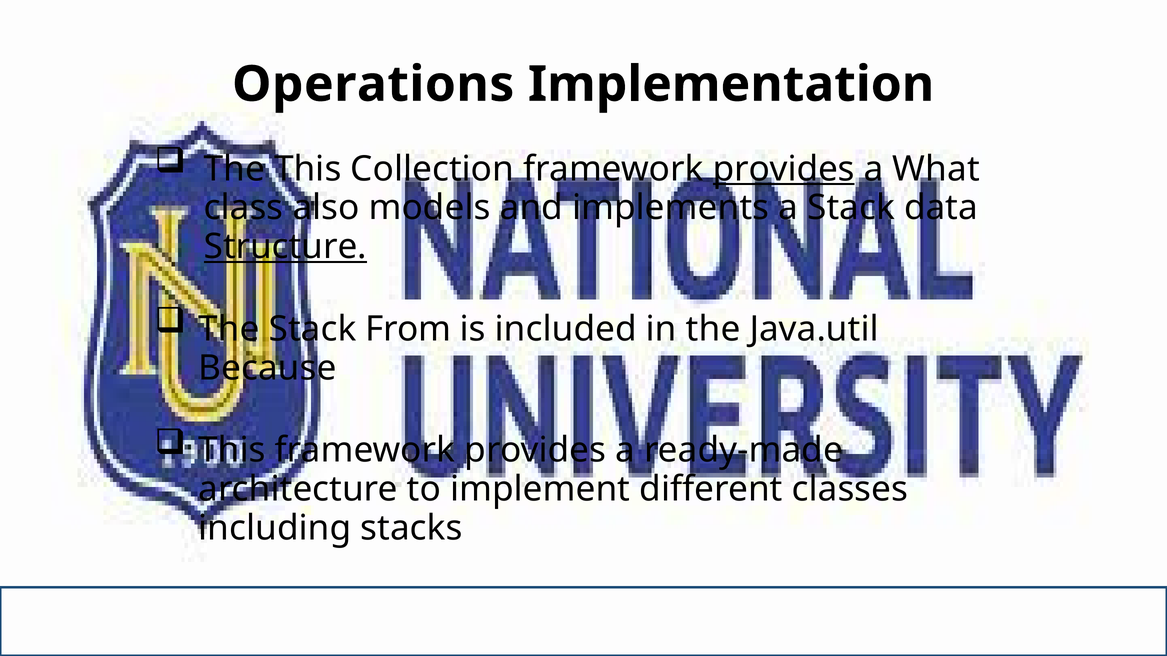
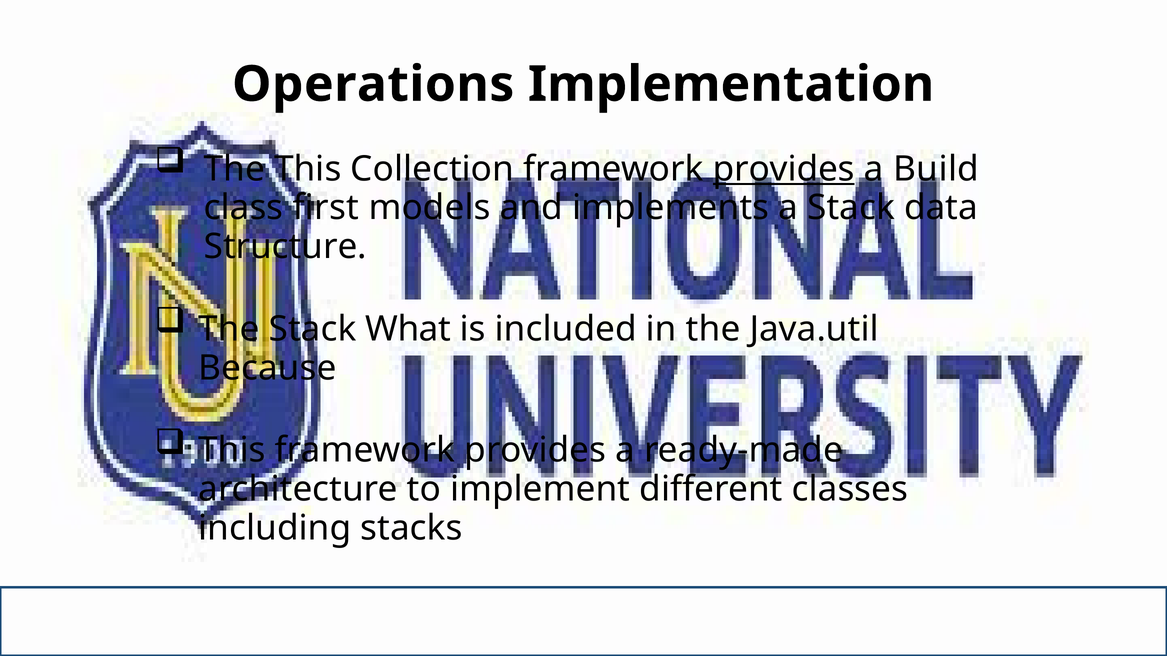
What: What -> Build
also: also -> first
Structure underline: present -> none
From: From -> What
